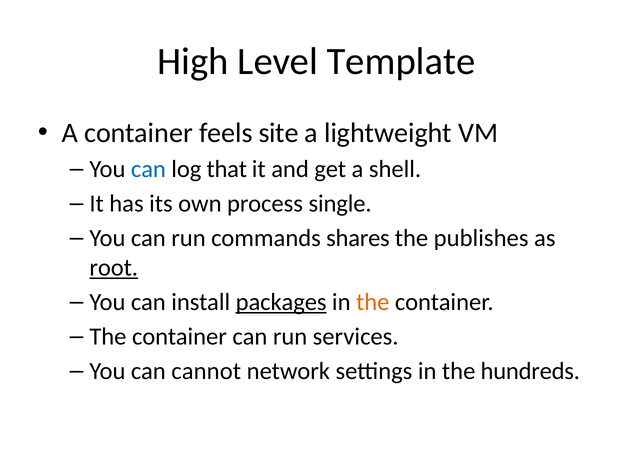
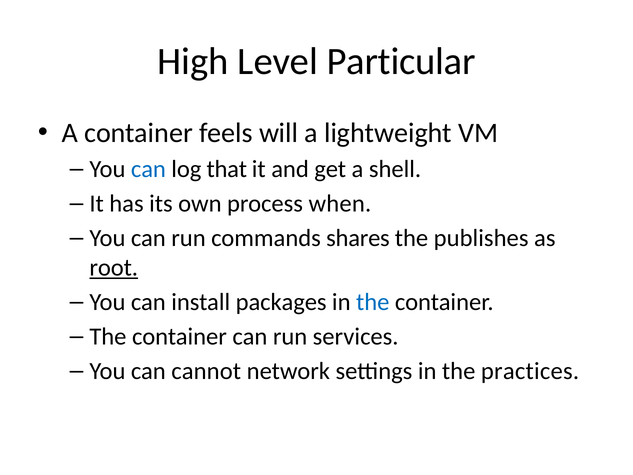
Template: Template -> Particular
site: site -> will
single: single -> when
packages underline: present -> none
the at (373, 302) colour: orange -> blue
hundreds: hundreds -> practices
